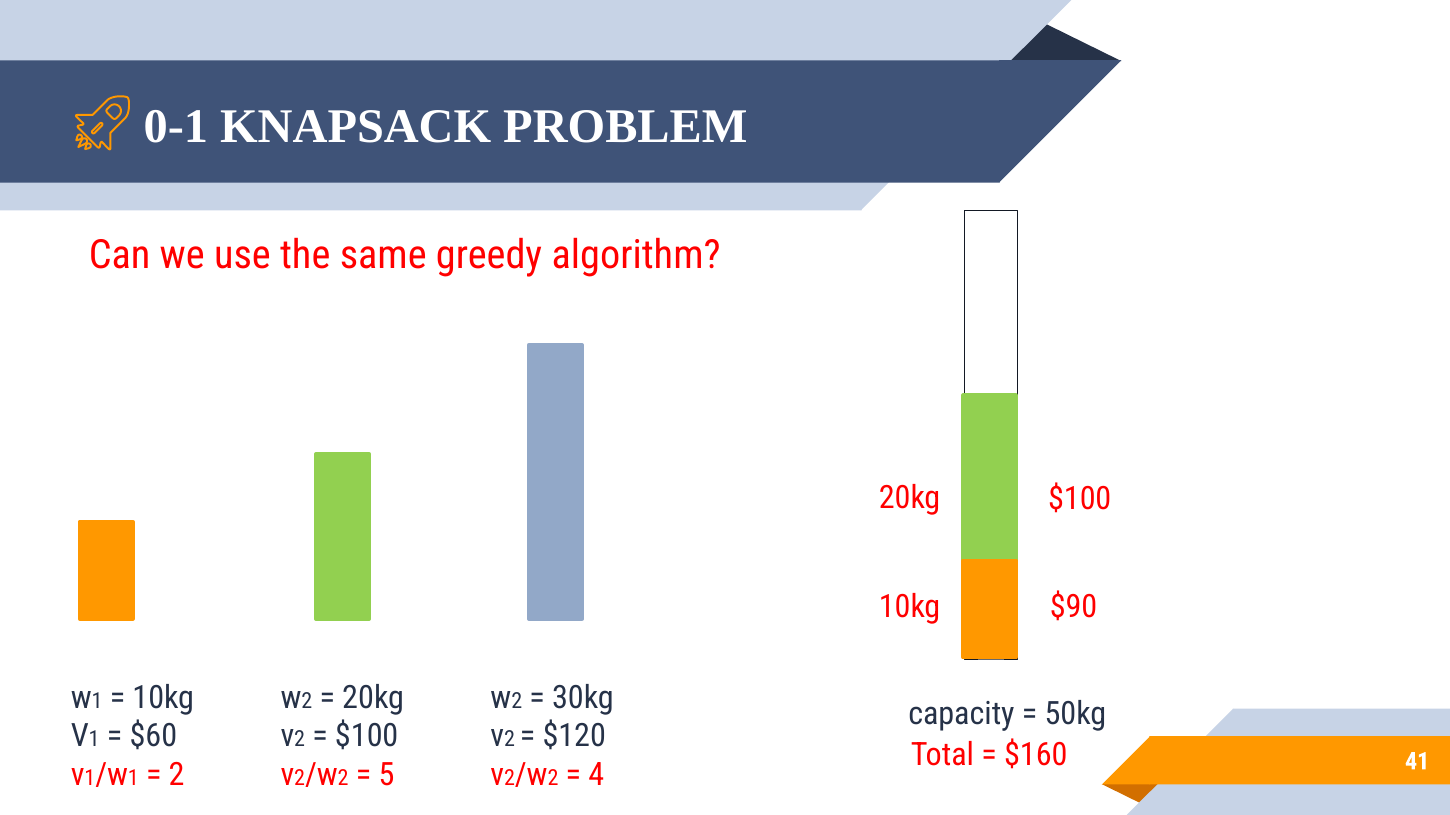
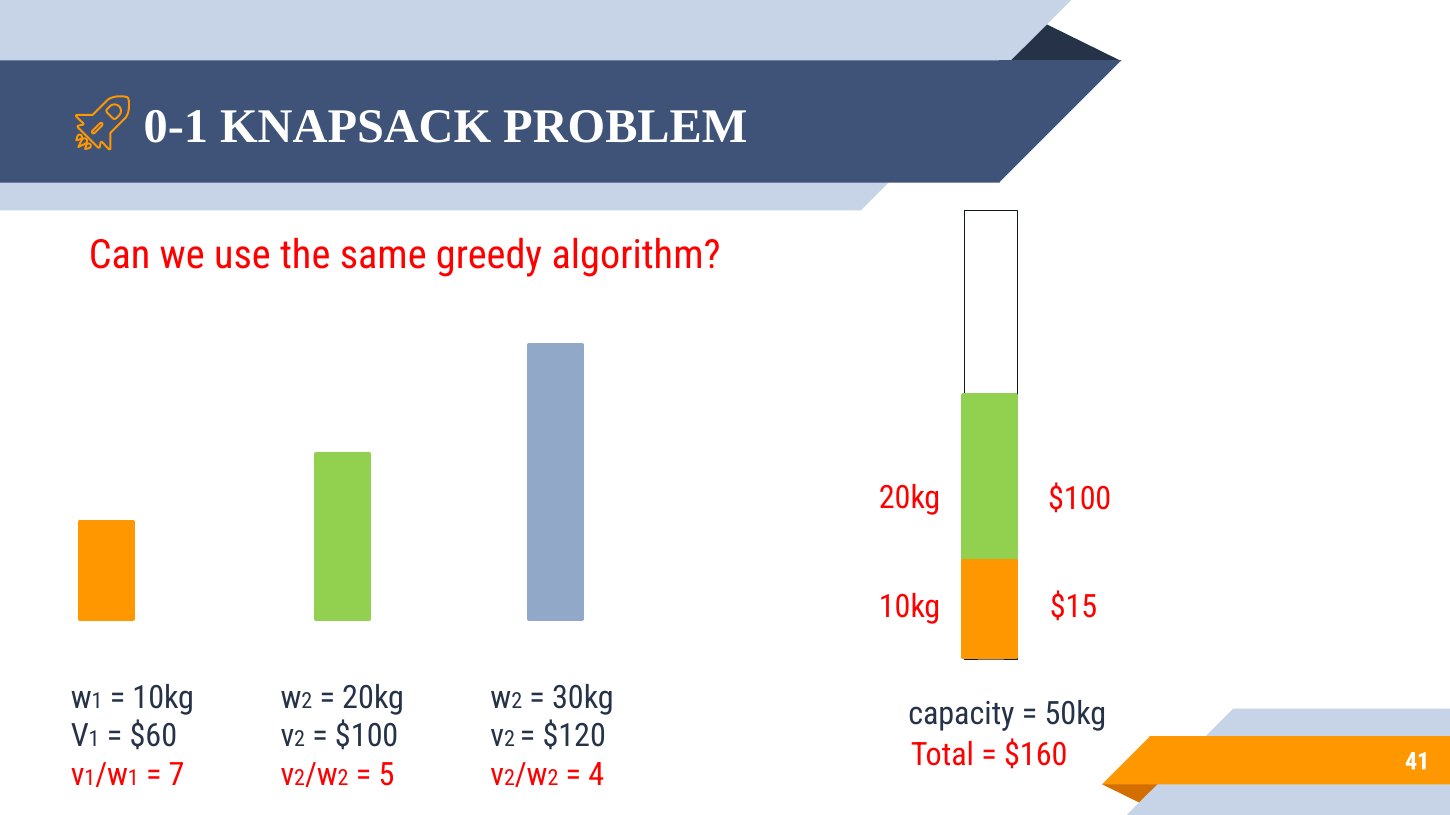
$90: $90 -> $15
2 at (177, 775): 2 -> 7
